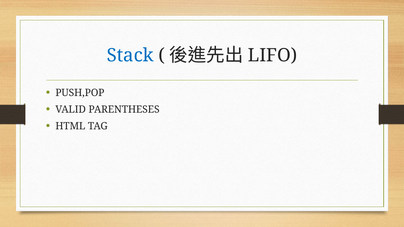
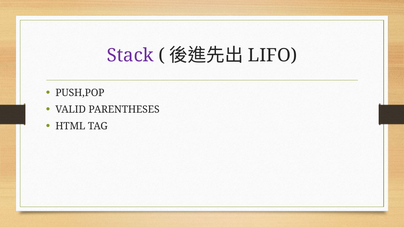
Stack colour: blue -> purple
